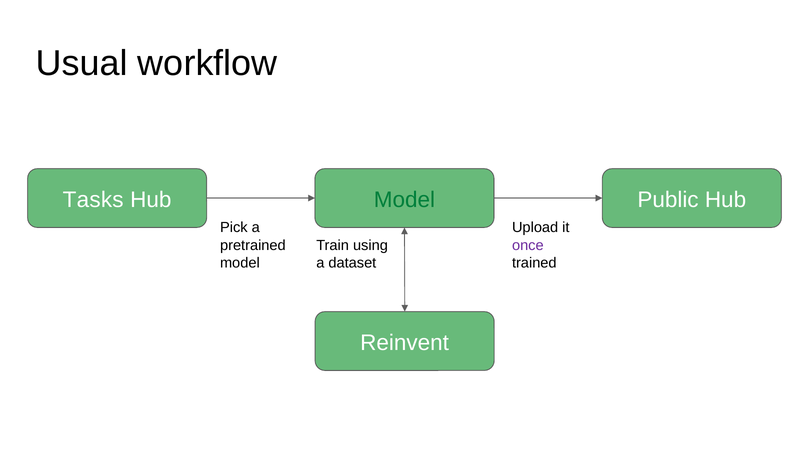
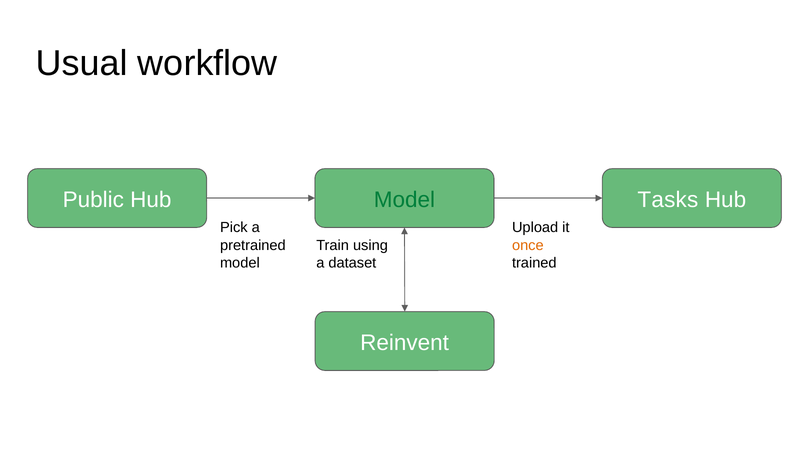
Tasks: Tasks -> Public
Public: Public -> Tasks
once colour: purple -> orange
